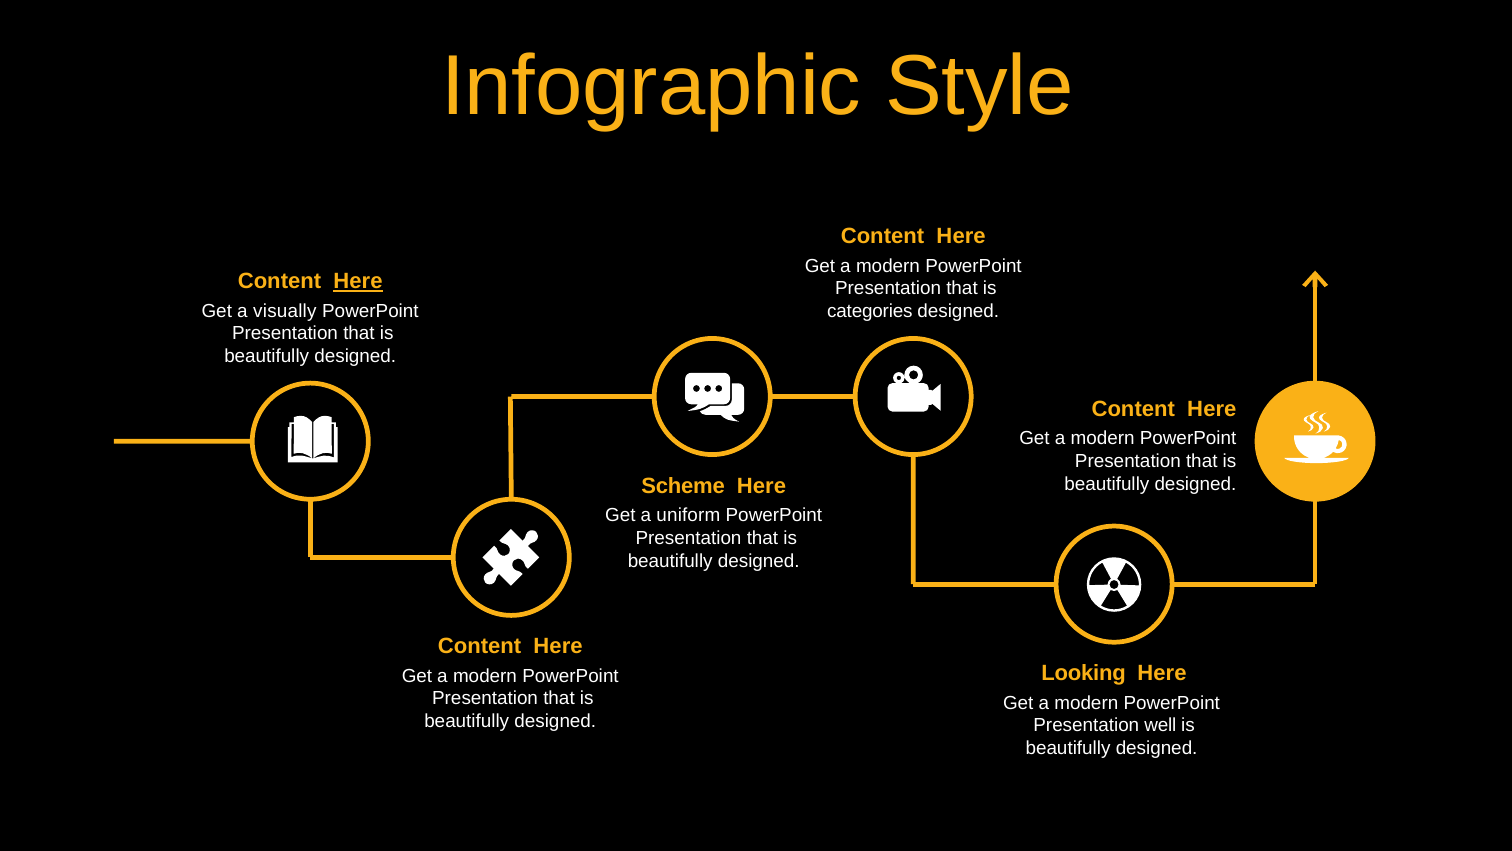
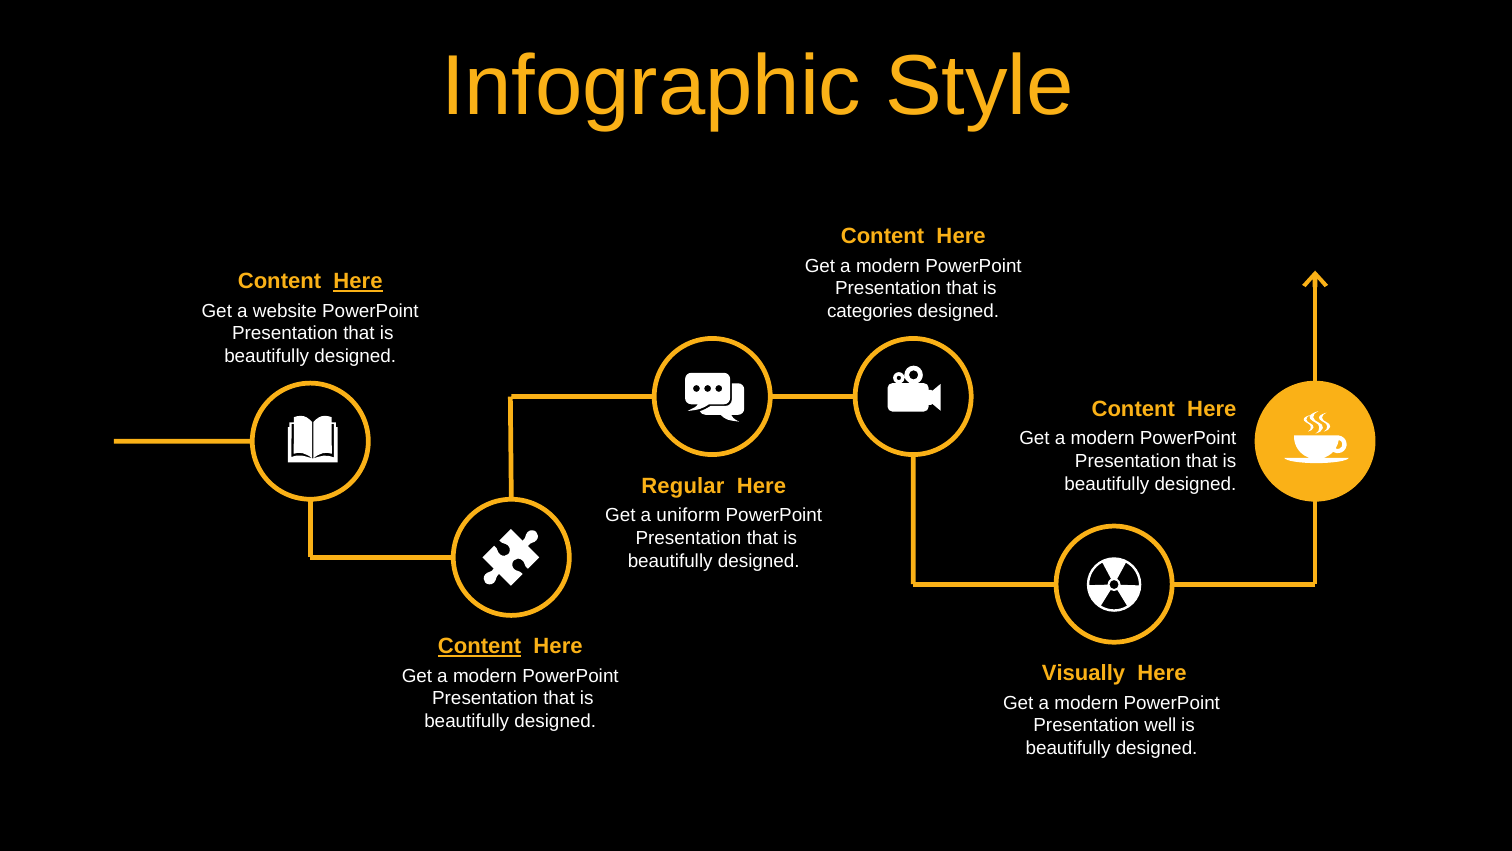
visually: visually -> website
Scheme: Scheme -> Regular
Content at (480, 646) underline: none -> present
Looking: Looking -> Visually
